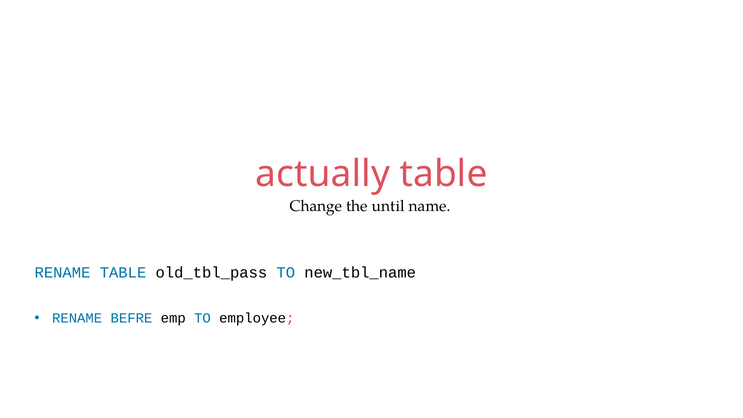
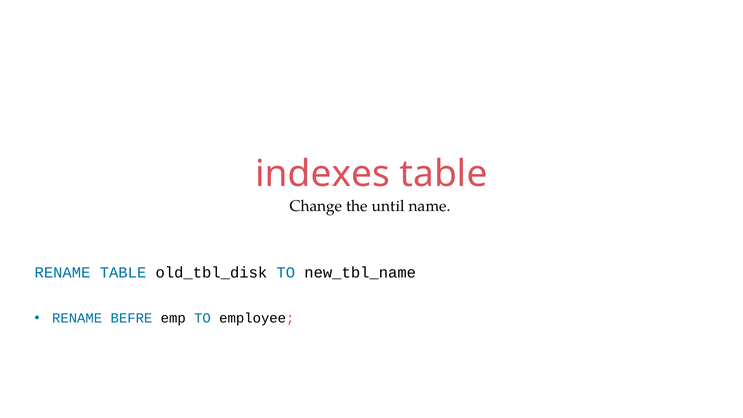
actually: actually -> indexes
old_tbl_pass: old_tbl_pass -> old_tbl_disk
